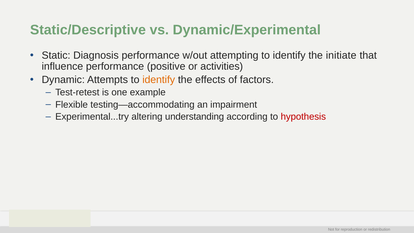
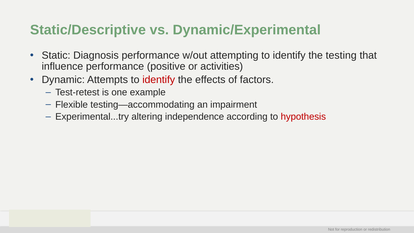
initiate: initiate -> testing
identify at (159, 80) colour: orange -> red
understanding: understanding -> independence
